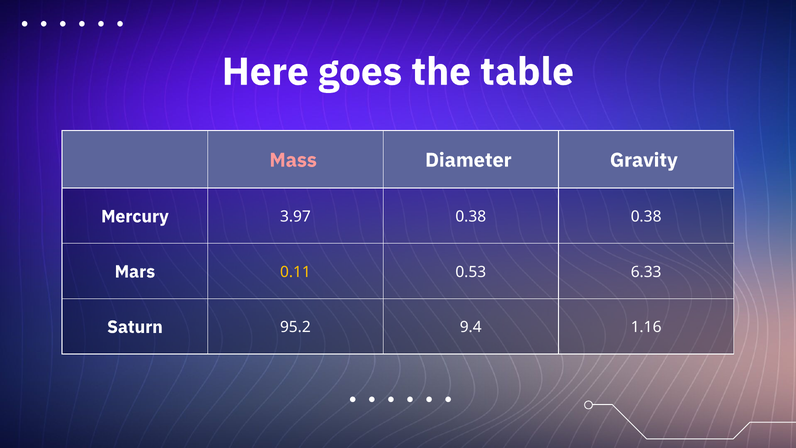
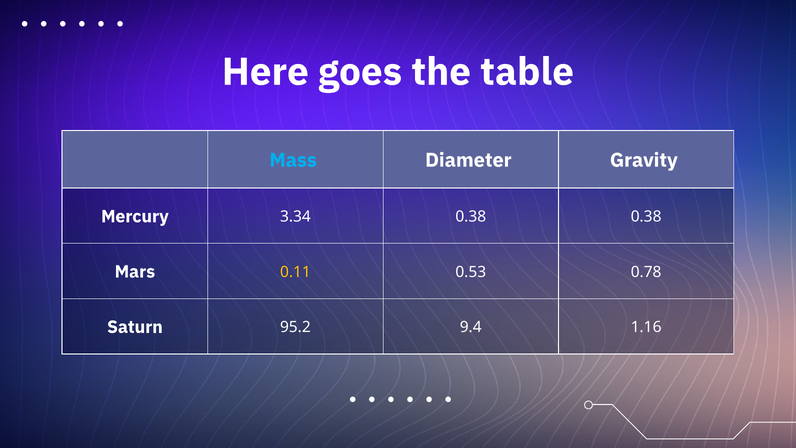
Mass colour: pink -> light blue
3.97: 3.97 -> 3.34
6.33: 6.33 -> 0.78
